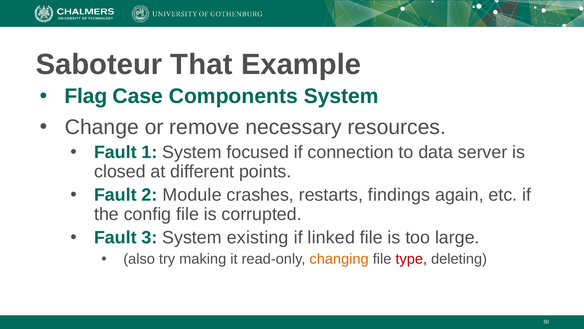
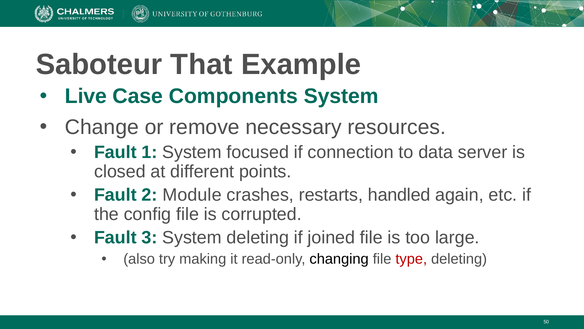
Flag: Flag -> Live
findings: findings -> handled
System existing: existing -> deleting
linked: linked -> joined
changing colour: orange -> black
